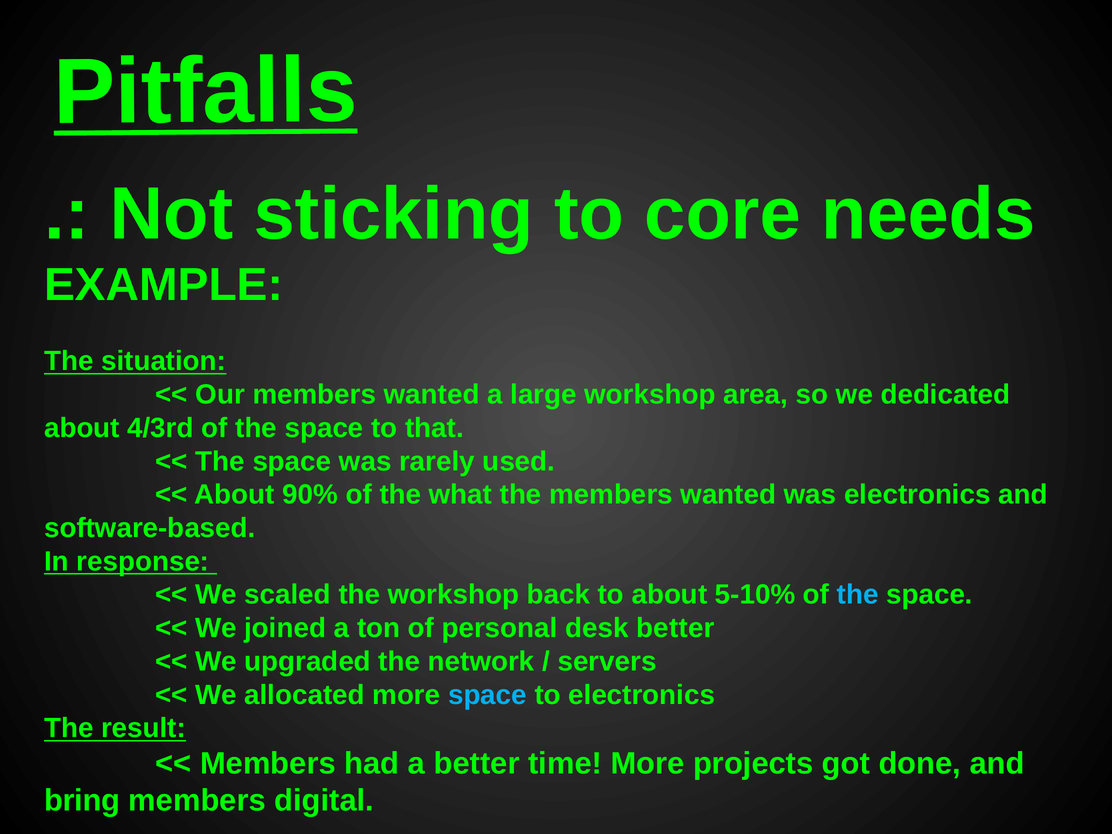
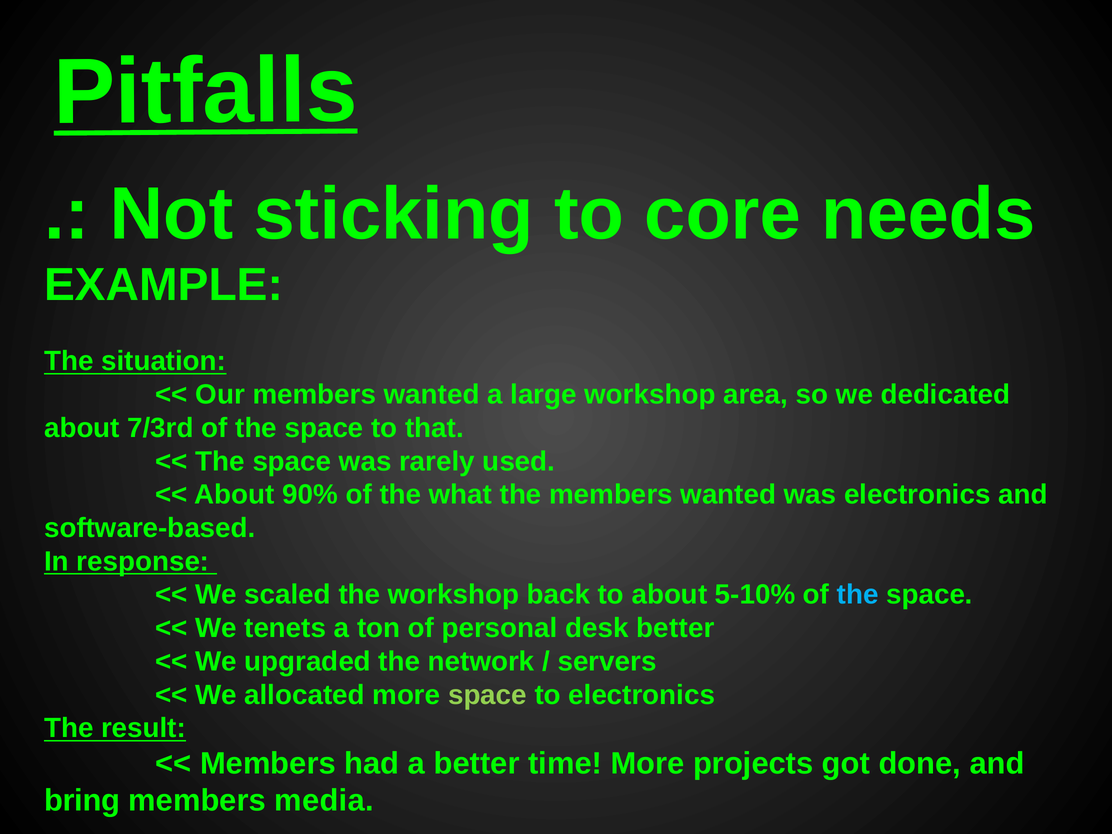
4/3rd: 4/3rd -> 7/3rd
joined: joined -> tenets
space at (487, 695) colour: light blue -> light green
digital: digital -> media
